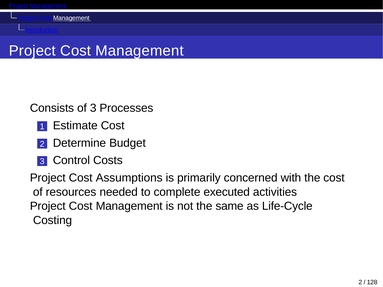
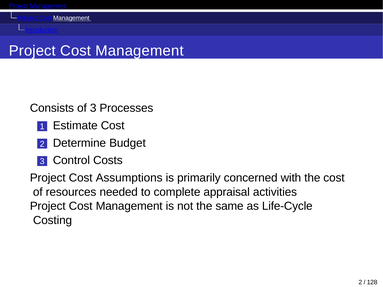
executed: executed -> appraisal
